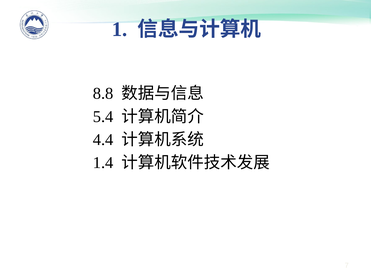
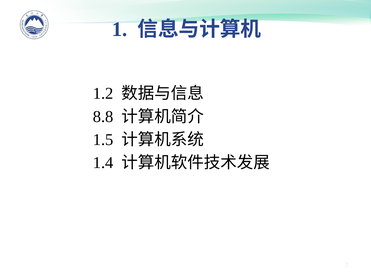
8.8: 8.8 -> 1.2
5.4: 5.4 -> 8.8
4.4: 4.4 -> 1.5
